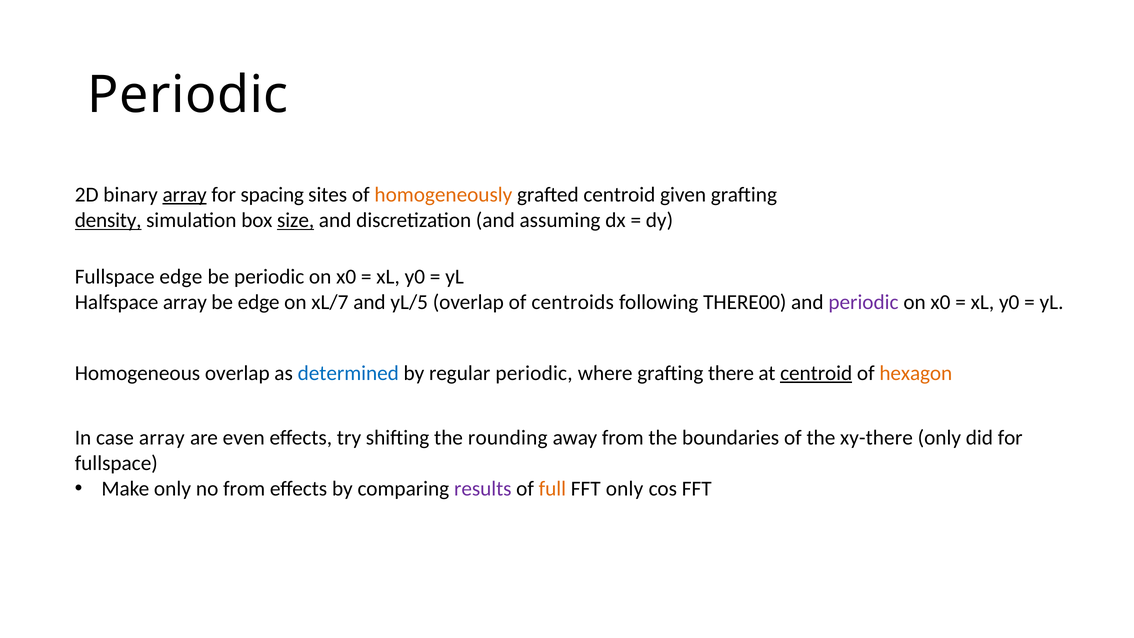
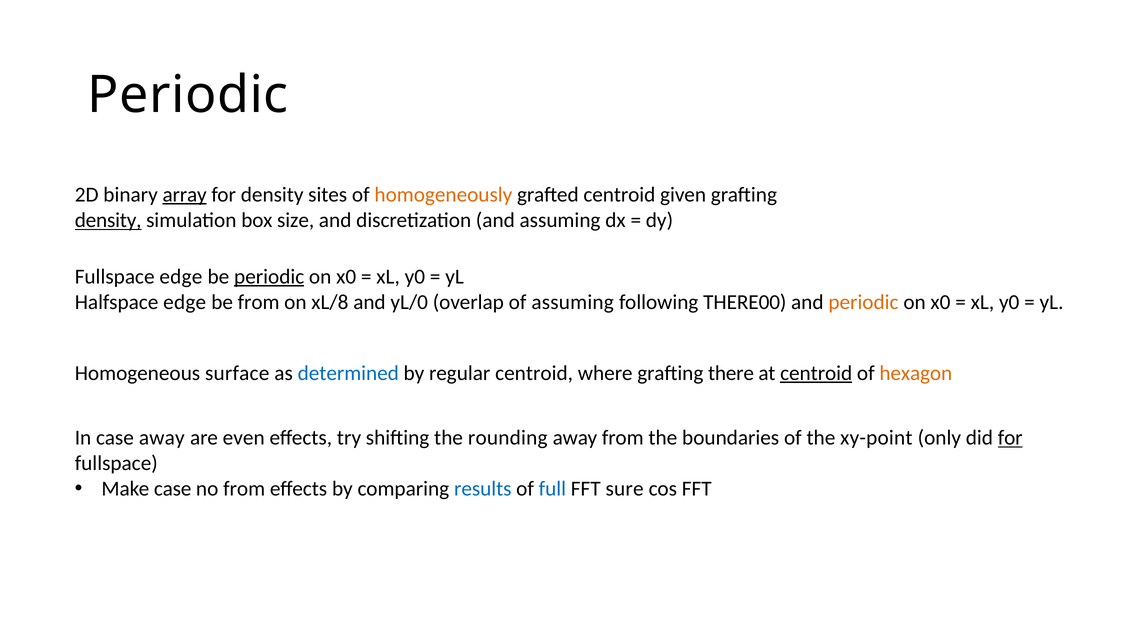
for spacing: spacing -> density
size underline: present -> none
periodic at (269, 277) underline: none -> present
Halfspace array: array -> edge
be edge: edge -> from
xL/7: xL/7 -> xL/8
yL/5: yL/5 -> yL/0
of centroids: centroids -> assuming
periodic at (863, 302) colour: purple -> orange
Homogeneous overlap: overlap -> surface
regular periodic: periodic -> centroid
case array: array -> away
xy-there: xy-there -> xy-point
for at (1010, 438) underline: none -> present
Make only: only -> case
results colour: purple -> blue
full colour: orange -> blue
FFT only: only -> sure
